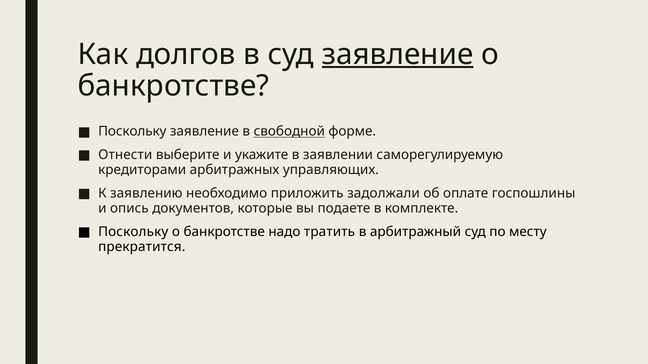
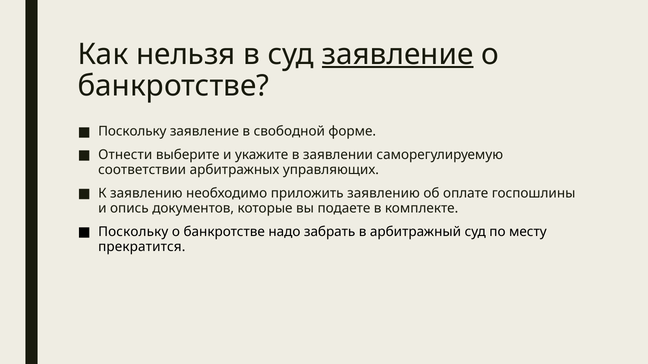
долгов: долгов -> нельзя
свободной underline: present -> none
кредиторами: кредиторами -> соответствии
приложить задолжали: задолжали -> заявлению
тратить: тратить -> забрать
